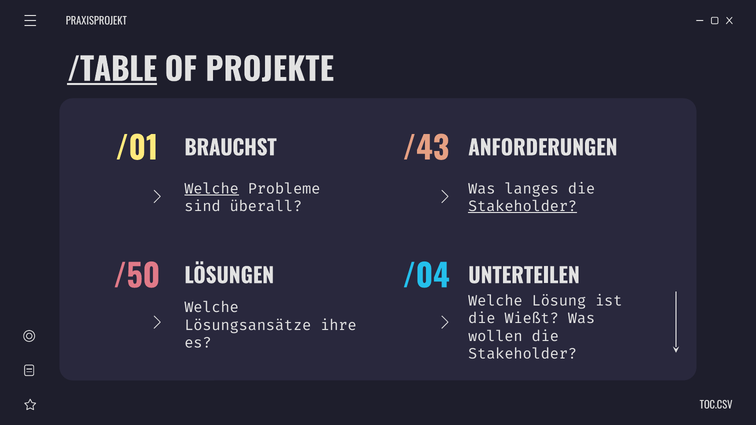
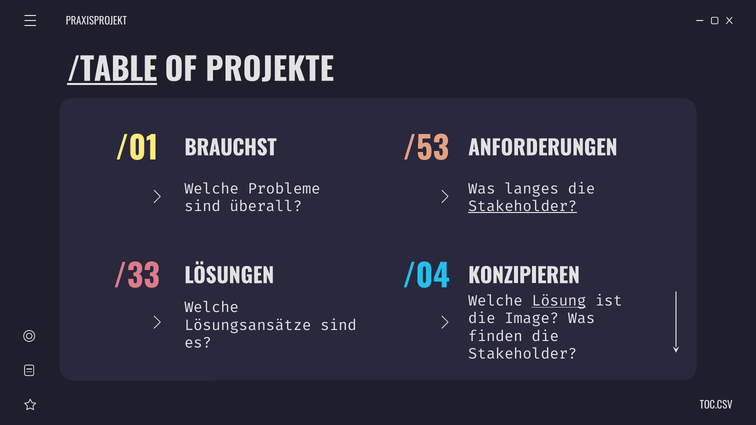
/43: /43 -> /53
Welche at (212, 189) underline: present -> none
/50: /50 -> /33
UNTERTEILEN: UNTERTEILEN -> KONZIPIEREN
Lösung underline: none -> present
Wießt: Wießt -> Image
Lösungsansätze ihre: ihre -> sind
wollen: wollen -> finden
